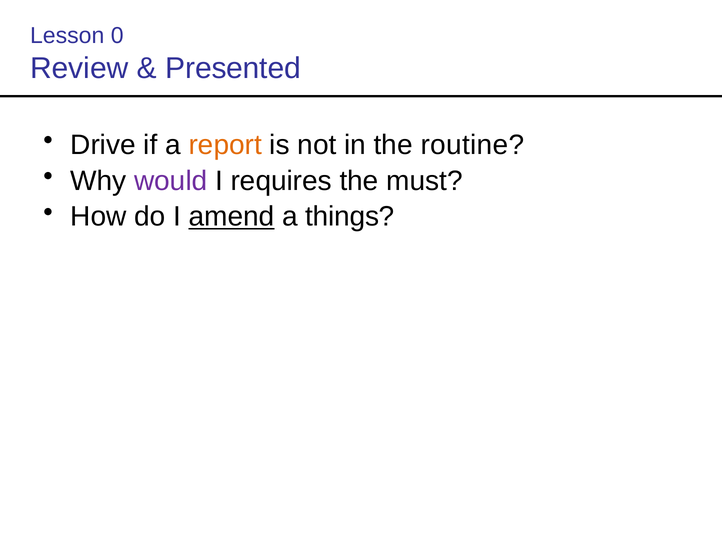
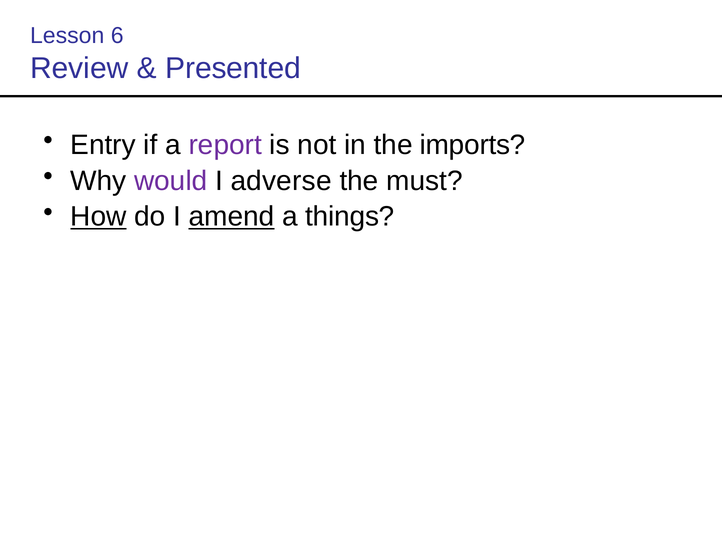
0: 0 -> 6
Drive: Drive -> Entry
report colour: orange -> purple
routine: routine -> imports
requires: requires -> adverse
How underline: none -> present
